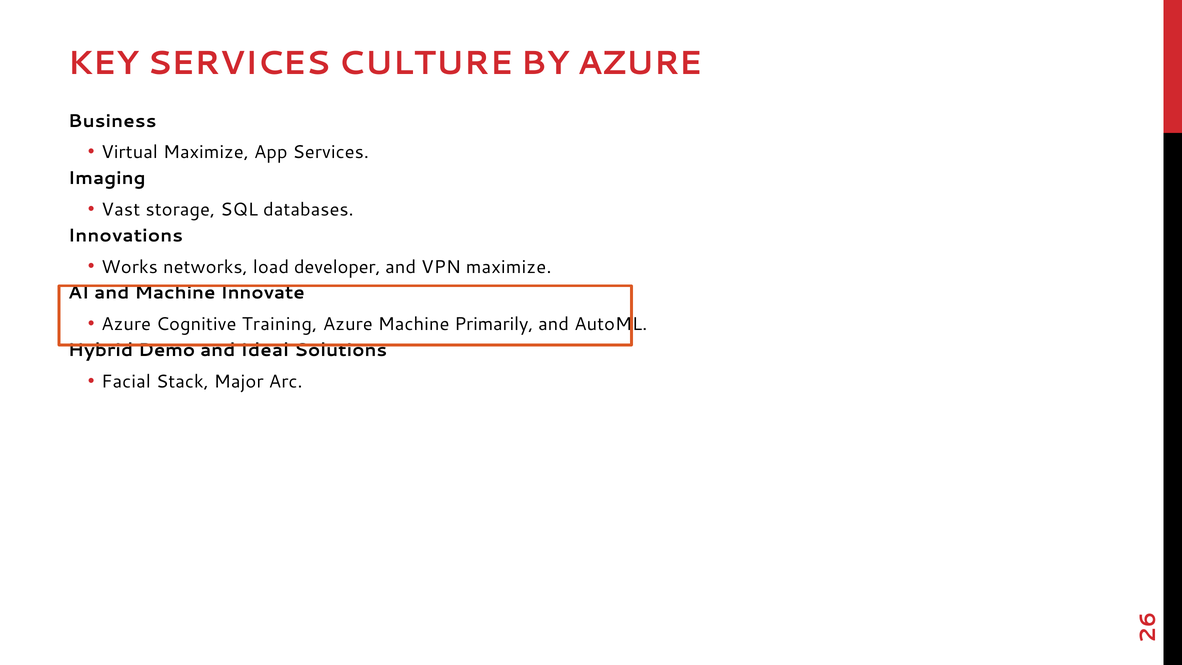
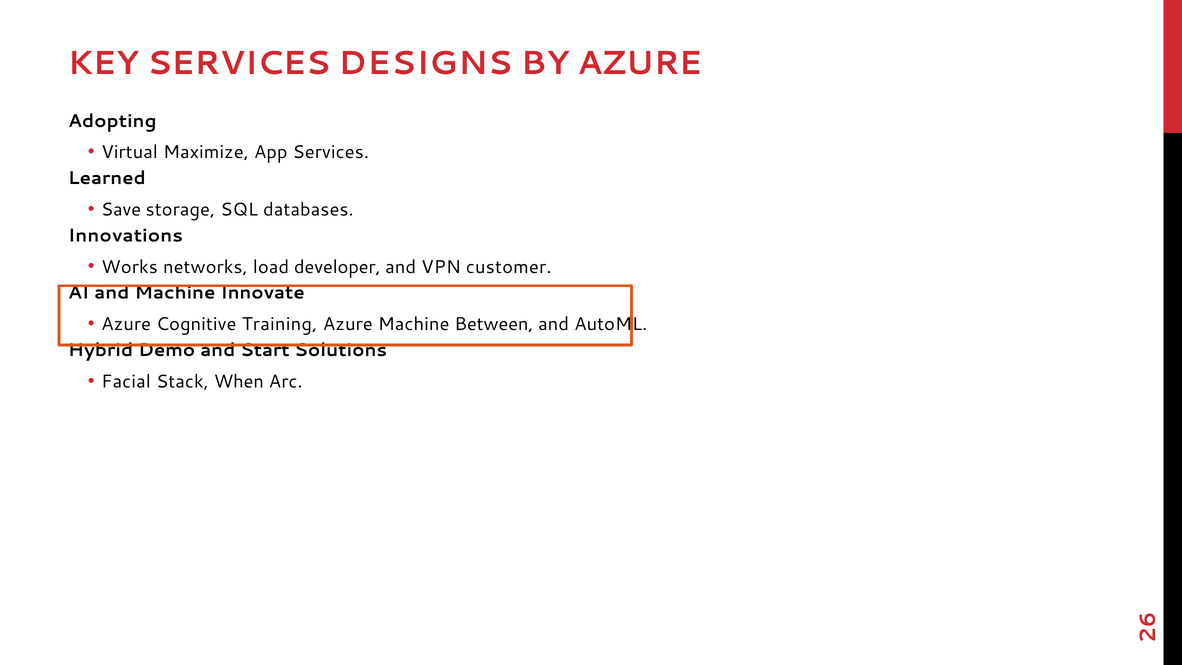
CULTURE: CULTURE -> DESIGNS
Business: Business -> Adopting
Imaging: Imaging -> Learned
Vast: Vast -> Save
VPN maximize: maximize -> customer
Primarily: Primarily -> Between
Ideal: Ideal -> Start
Major: Major -> When
